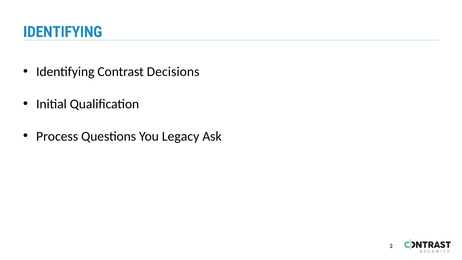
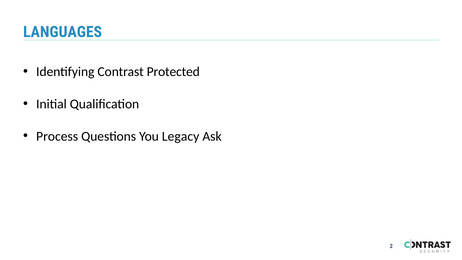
IDENTIFYING at (63, 32): IDENTIFYING -> LANGUAGES
Decisions: Decisions -> Protected
